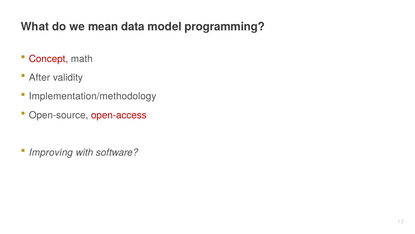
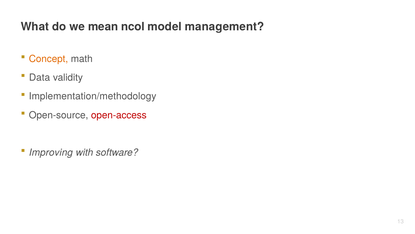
data: data -> ncol
programming: programming -> management
Concept colour: red -> orange
After: After -> Data
